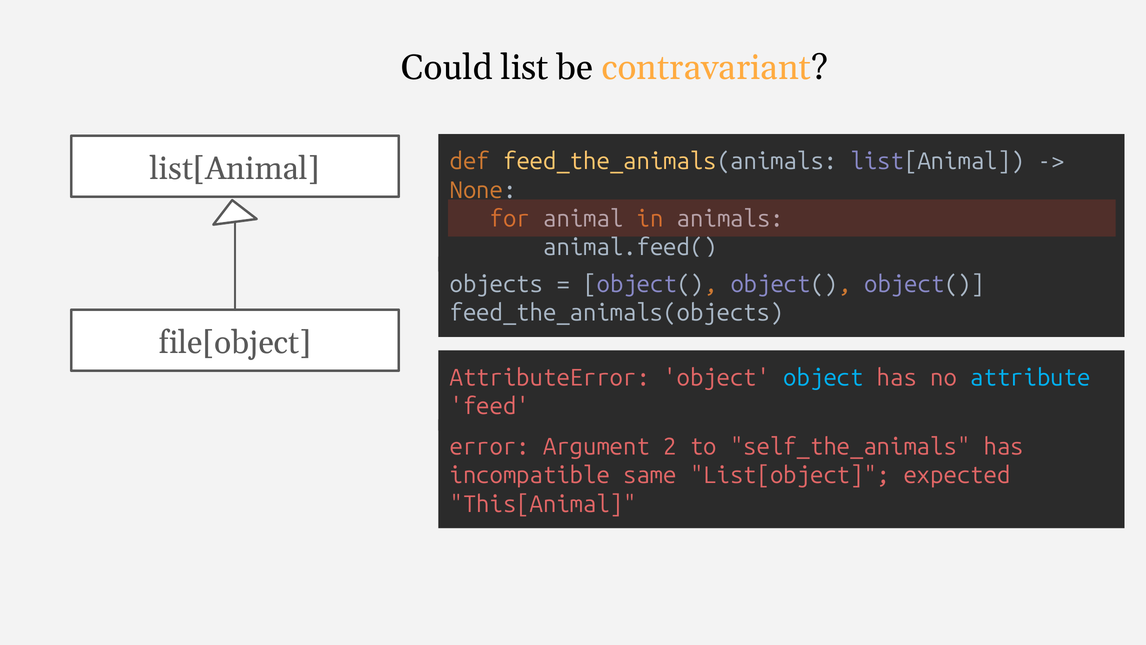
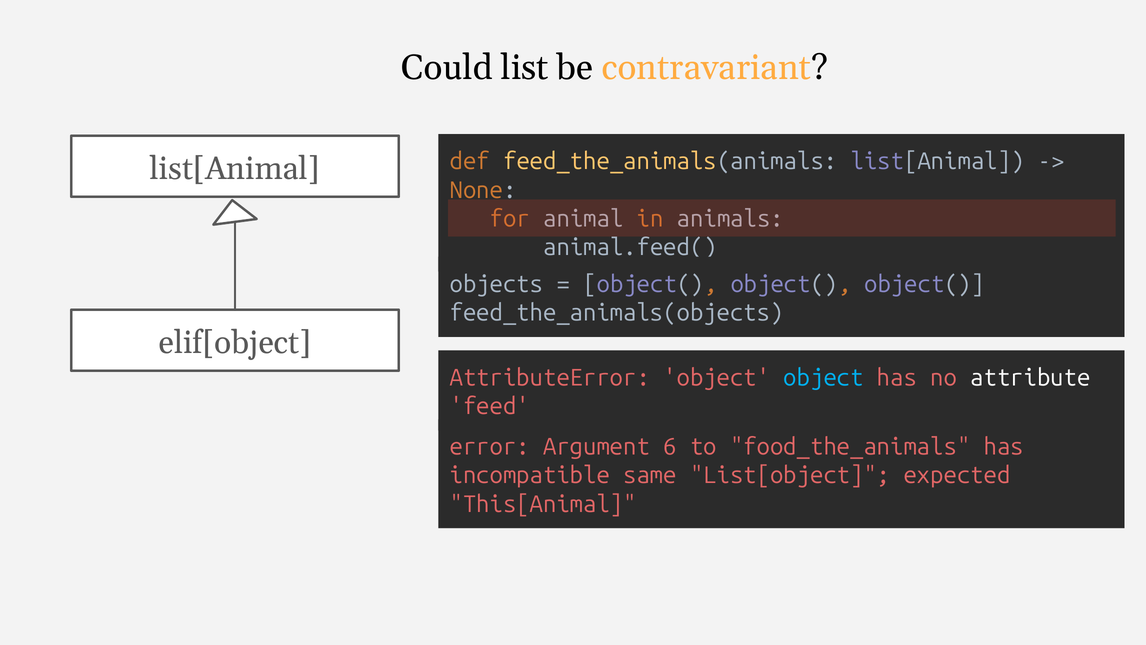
file[object: file[object -> elif[object
attribute colour: light blue -> white
2: 2 -> 6
self_the_animals: self_the_animals -> food_the_animals
